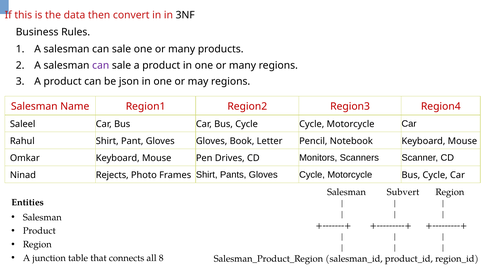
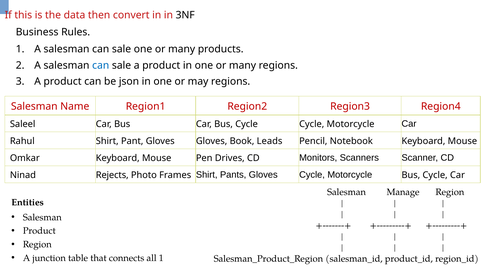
can at (101, 65) colour: purple -> blue
Letter: Letter -> Leads
Subvert: Subvert -> Manage
all 8: 8 -> 1
